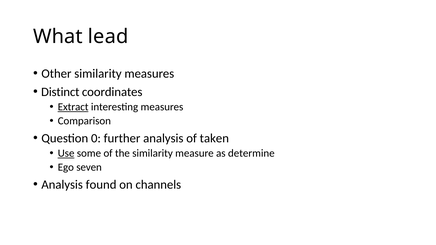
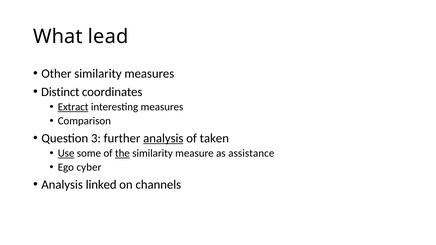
0: 0 -> 3
analysis at (163, 138) underline: none -> present
the underline: none -> present
determine: determine -> assistance
seven: seven -> cyber
found: found -> linked
